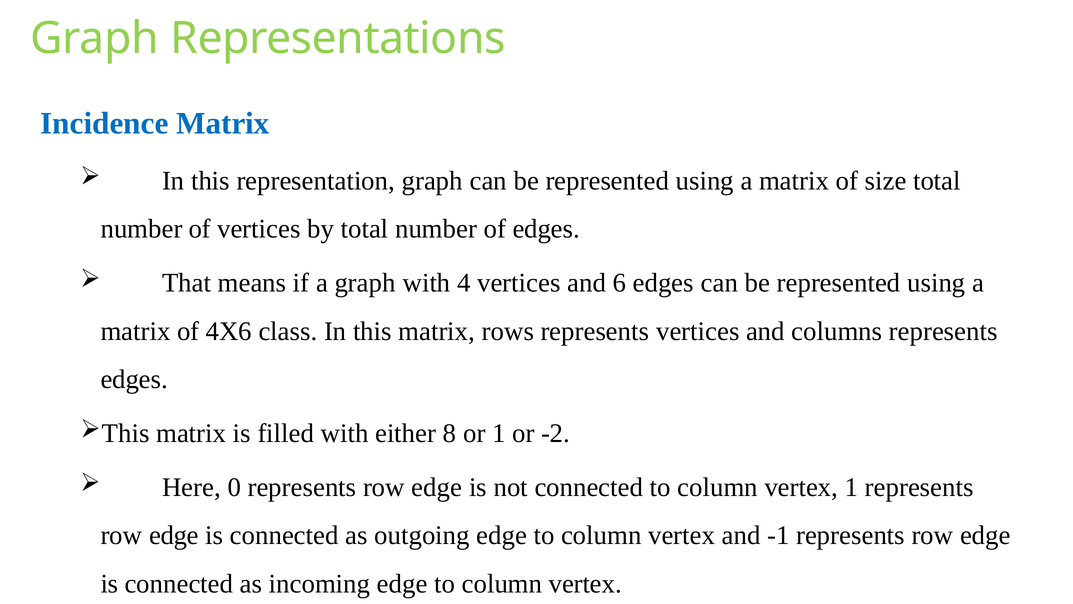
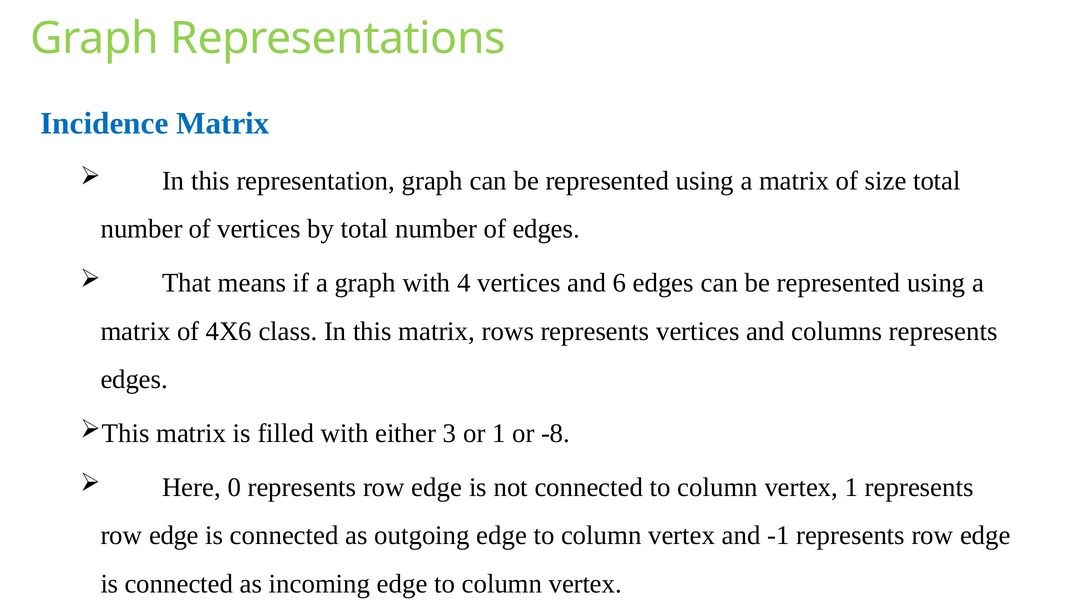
8: 8 -> 3
-2: -2 -> -8
